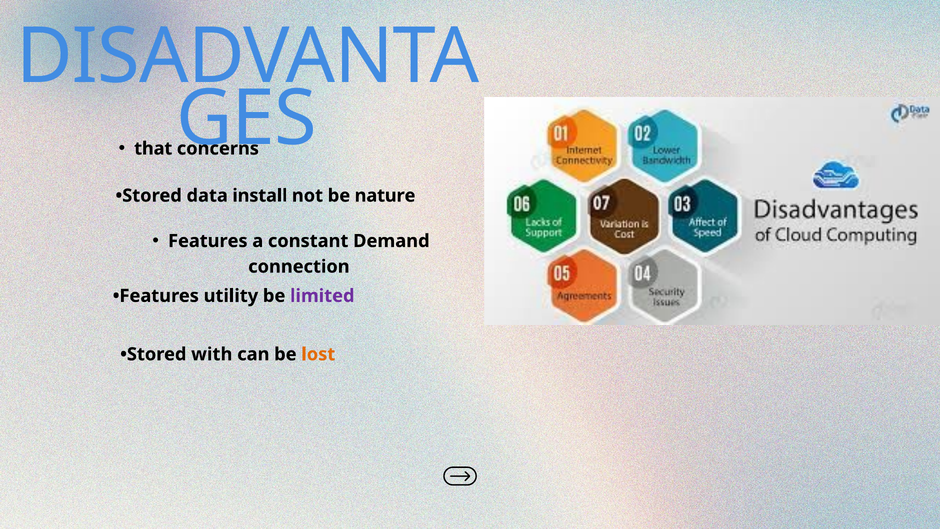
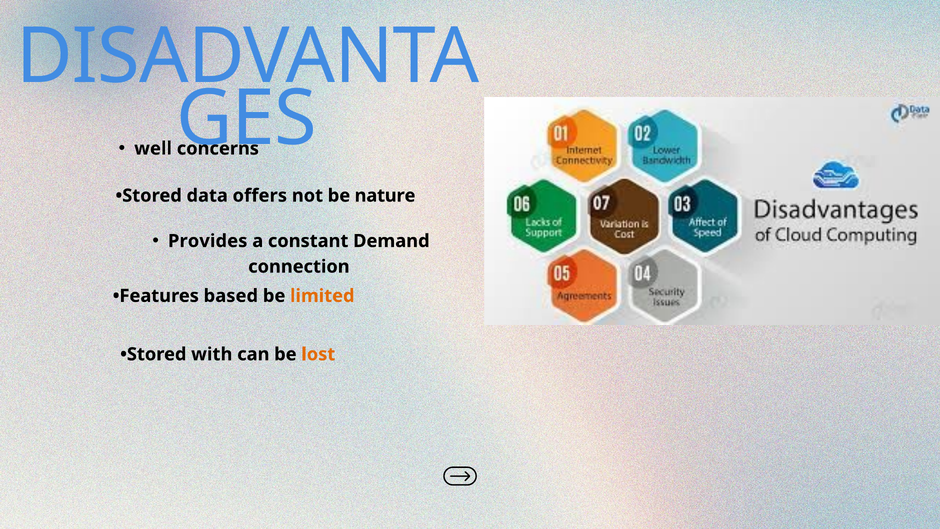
that: that -> well
install: install -> offers
Features at (208, 241): Features -> Provides
utility: utility -> based
limited colour: purple -> orange
